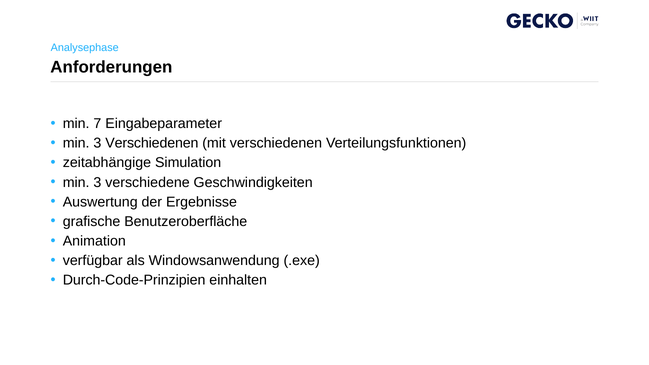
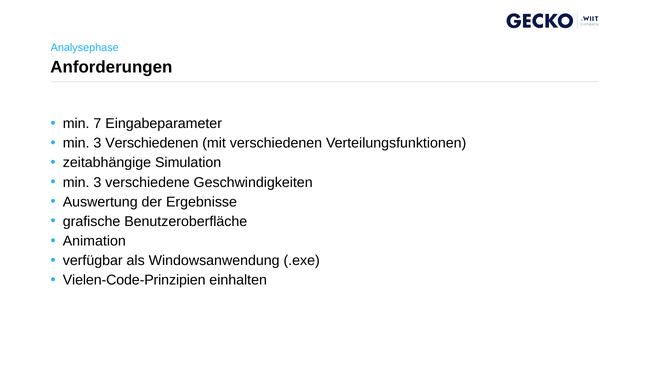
Durch-Code-Prinzipien: Durch-Code-Prinzipien -> Vielen-Code-Prinzipien
